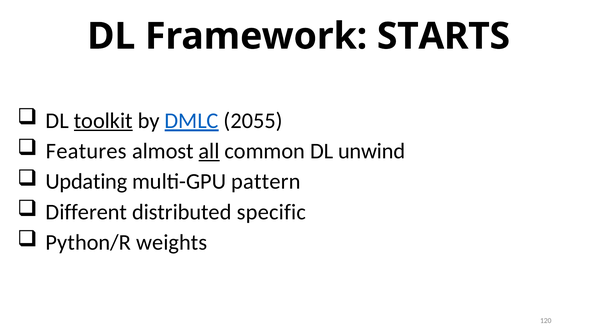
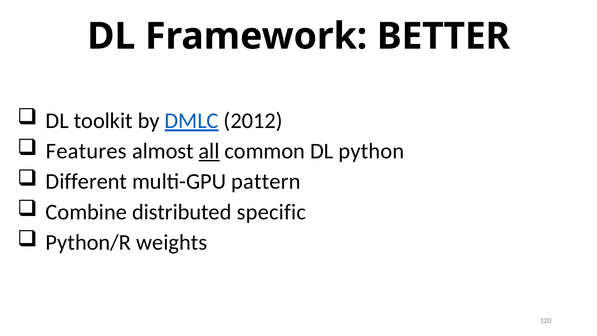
STARTS: STARTS -> BETTER
toolkit underline: present -> none
2055: 2055 -> 2012
unwind: unwind -> python
Updating: Updating -> Different
Different: Different -> Combine
